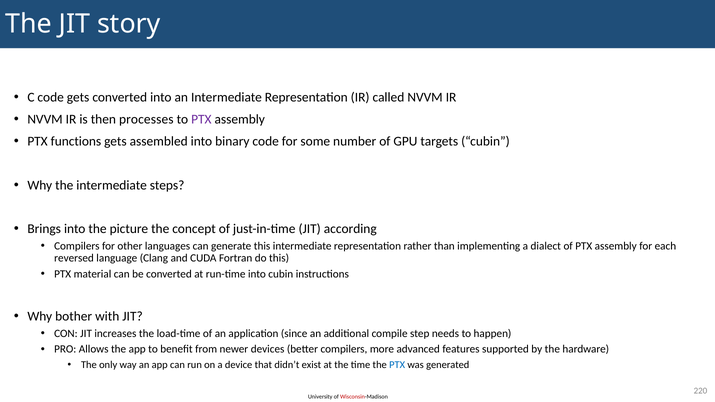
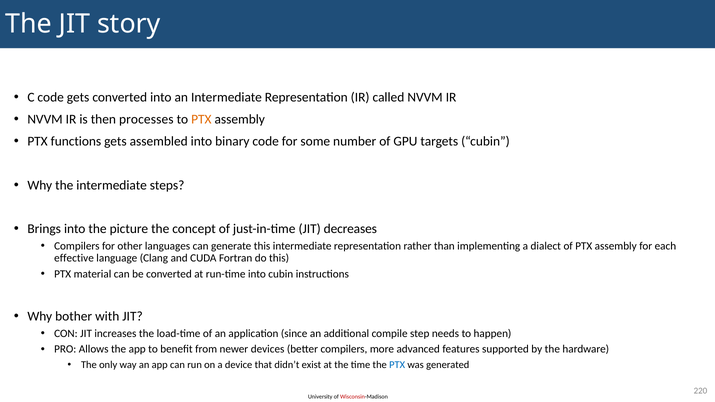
PTX at (201, 119) colour: purple -> orange
according: according -> decreases
reversed: reversed -> effective
